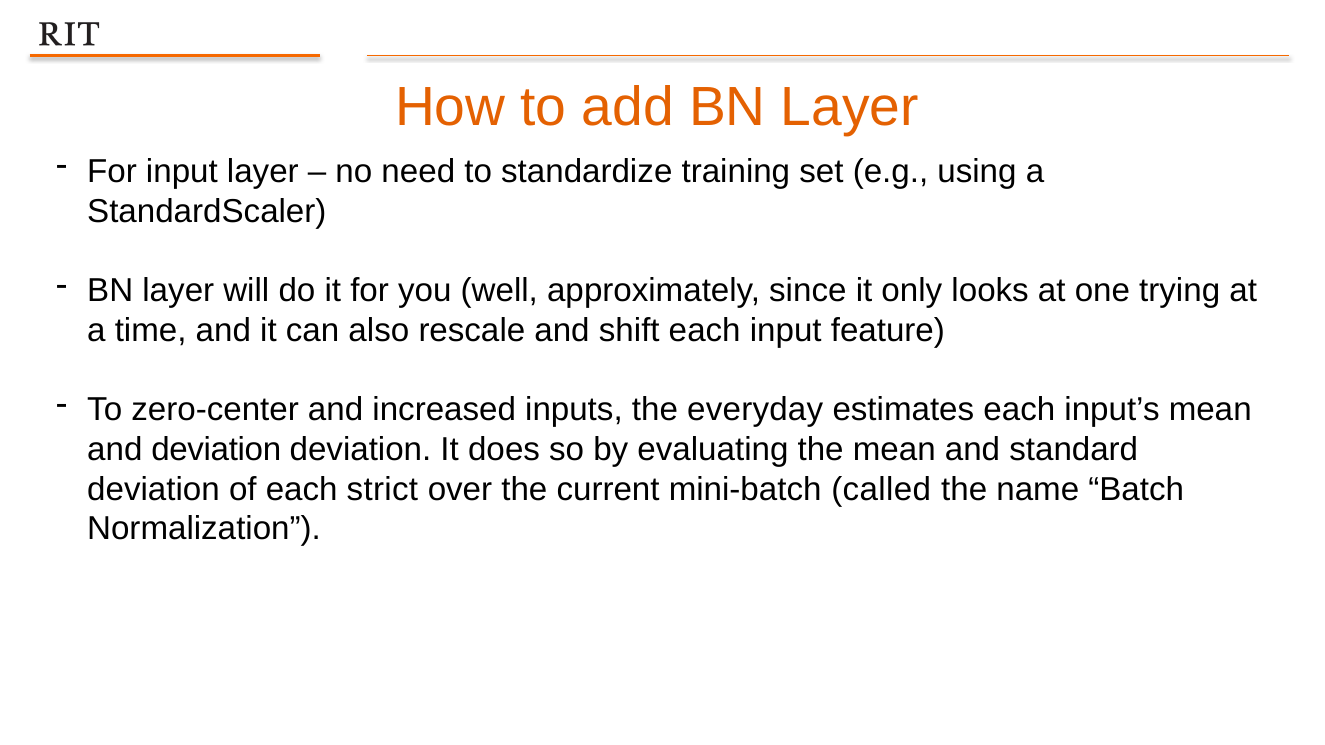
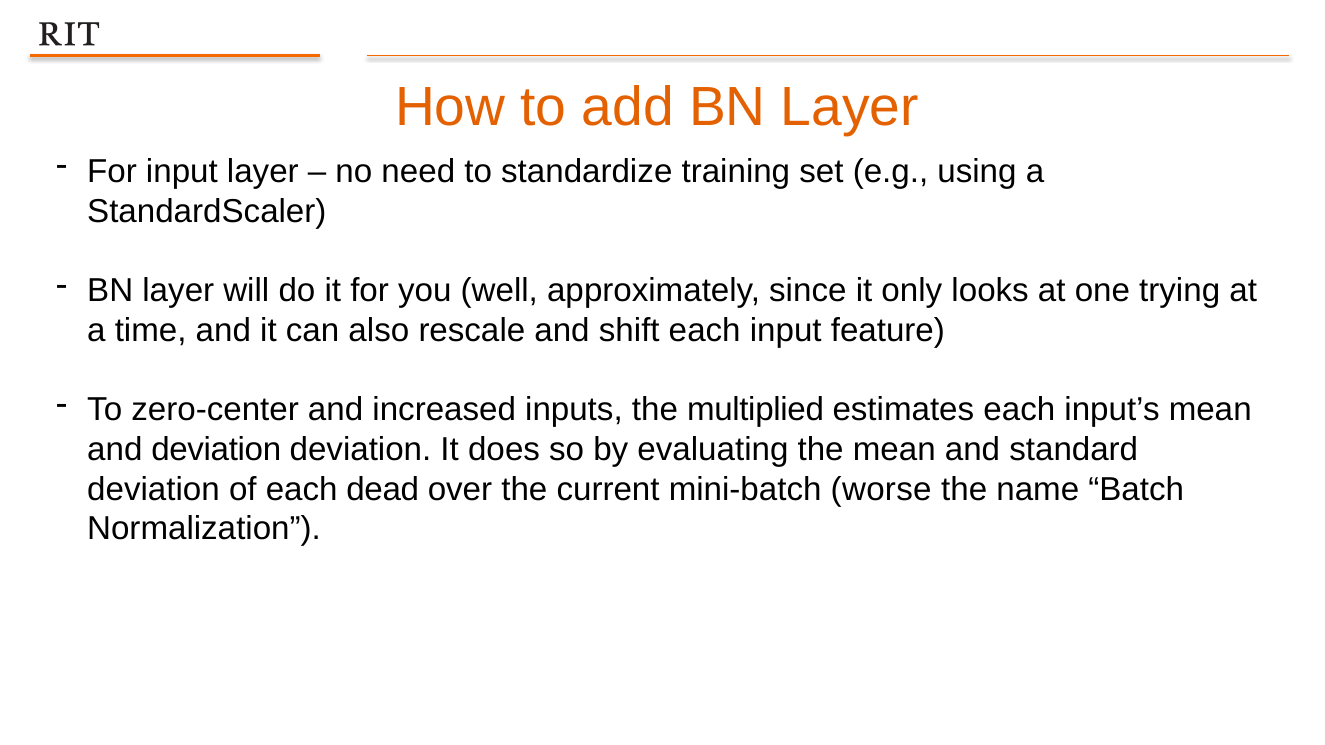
everyday: everyday -> multiplied
strict: strict -> dead
called: called -> worse
